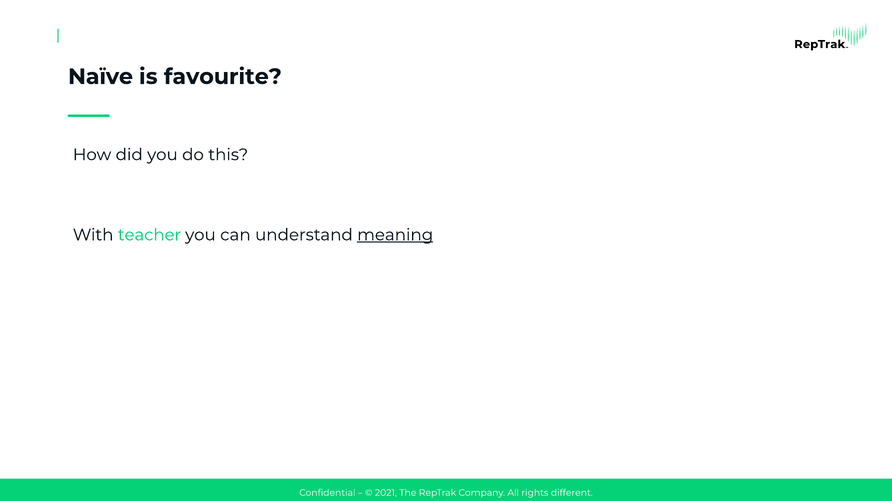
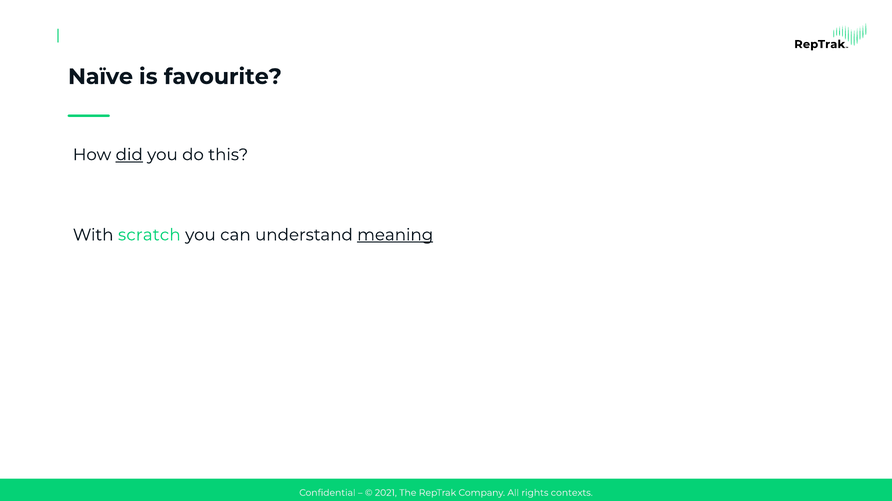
did underline: none -> present
teacher: teacher -> scratch
different: different -> contexts
